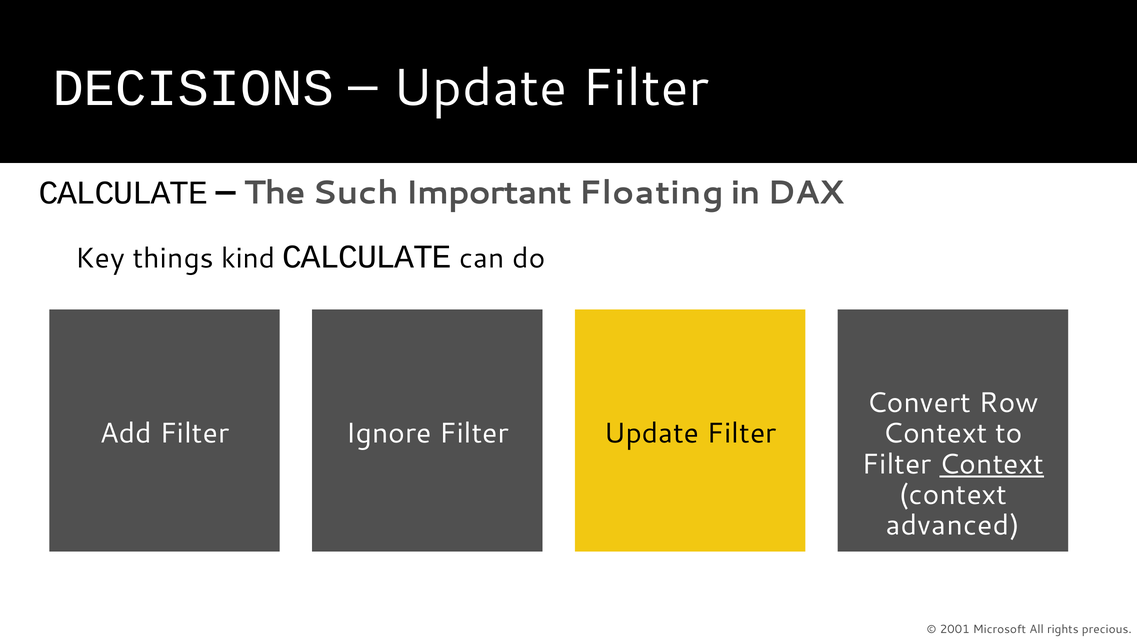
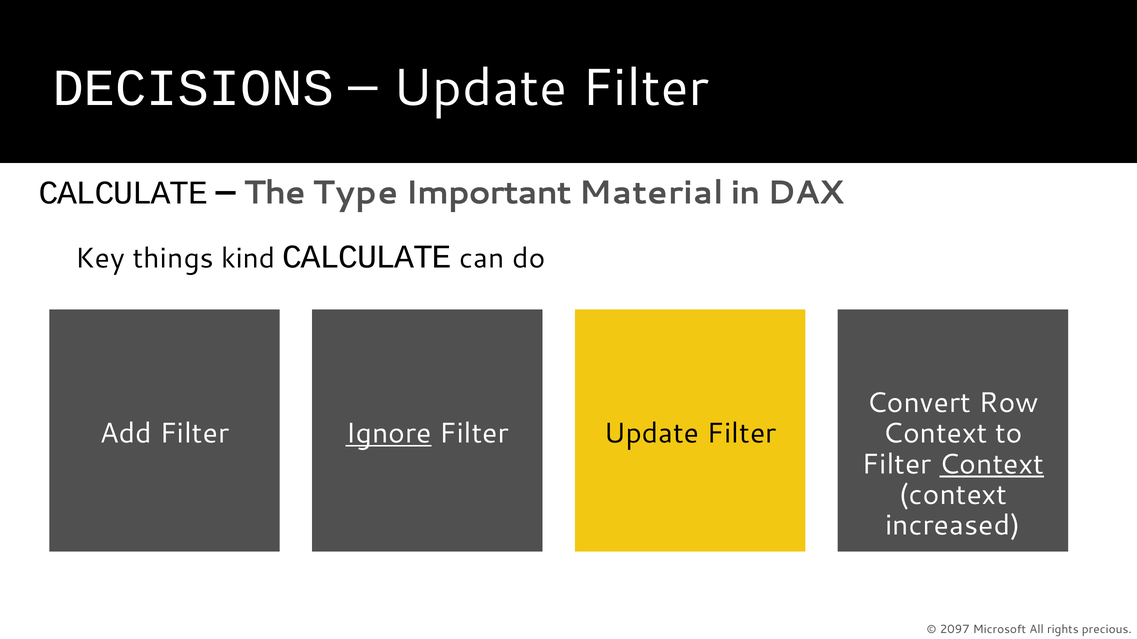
Such: Such -> Type
Floating: Floating -> Material
Ignore underline: none -> present
advanced: advanced -> increased
2001: 2001 -> 2097
